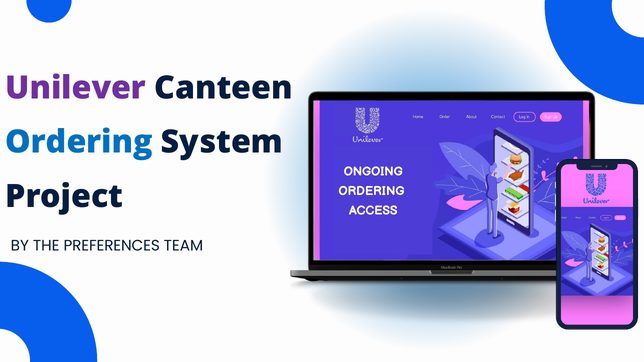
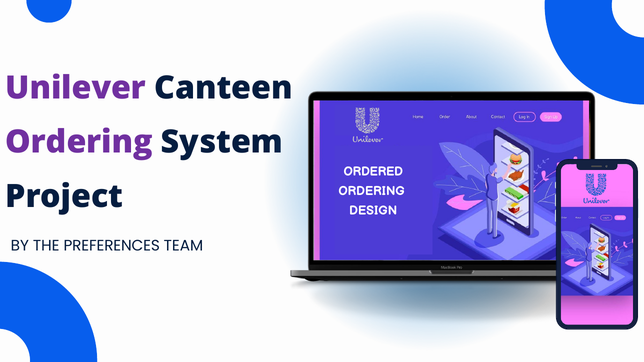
Ordering at (79, 142) colour: blue -> purple
ONGOING: ONGOING -> ORDERED
ACCESS: ACCESS -> DESIGN
